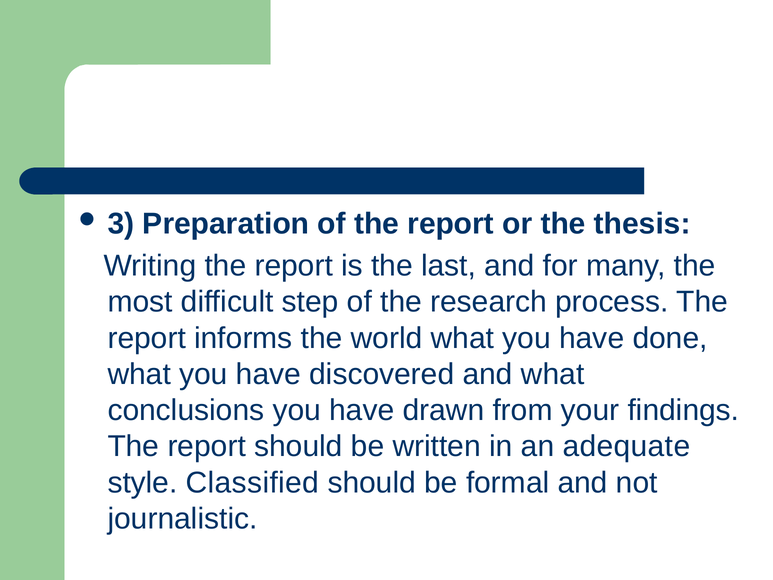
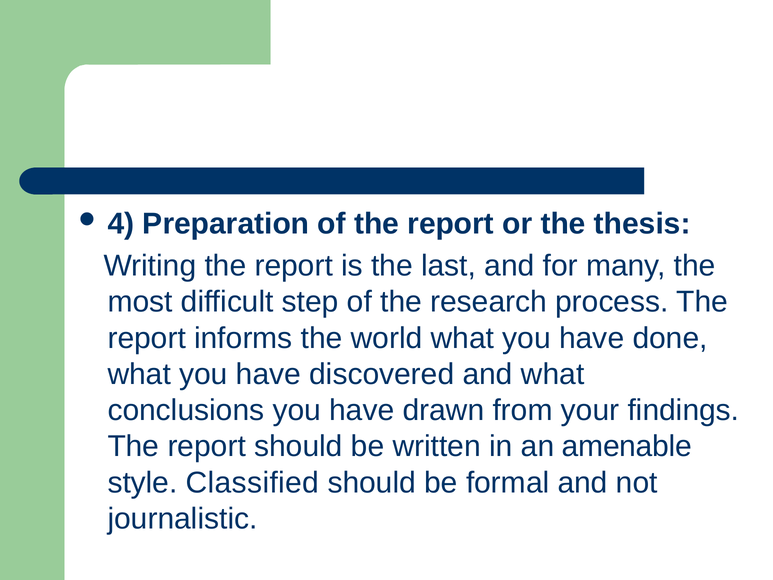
3: 3 -> 4
adequate: adequate -> amenable
